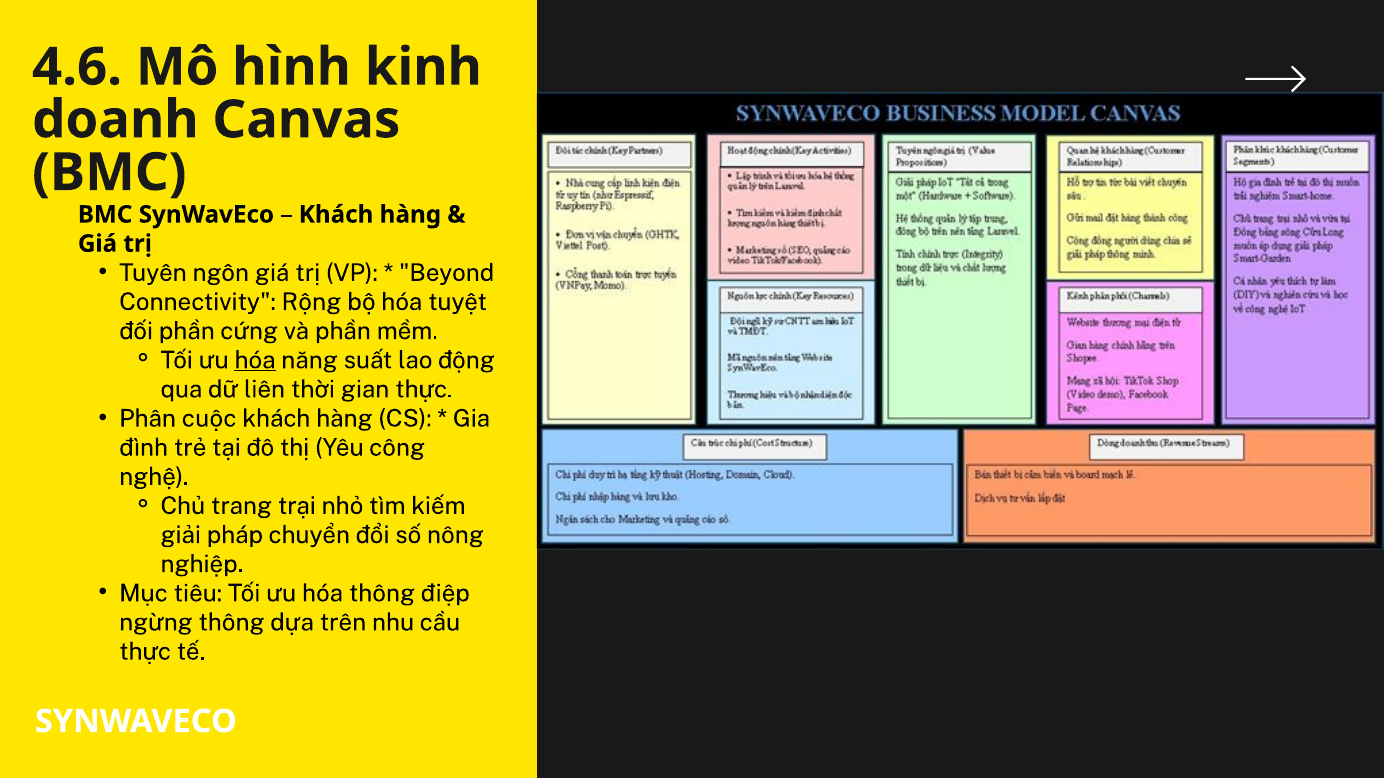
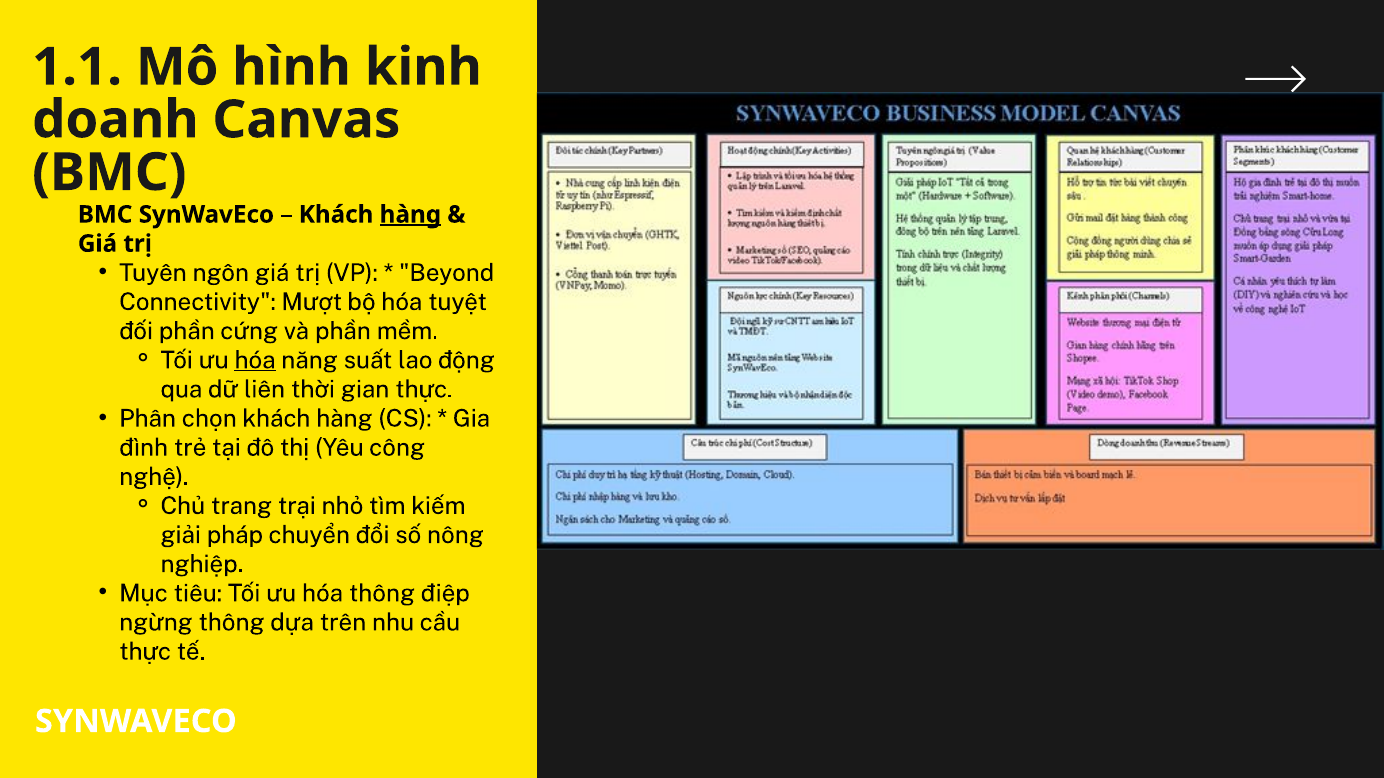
4.6: 4.6 -> 1.1
hàng at (410, 215) underline: none -> present
Rộng: Rộng -> Mượt
cuộc: cuộc -> chọn
